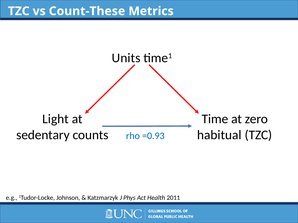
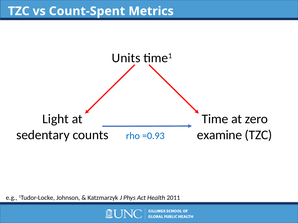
Count-These: Count-These -> Count-Spent
habitual: habitual -> examine
